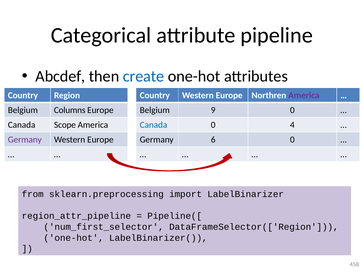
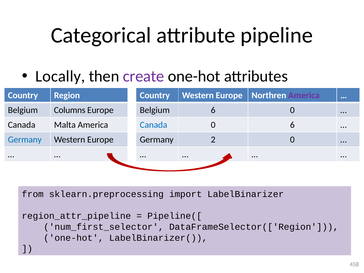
Abcdef: Abcdef -> Locally
create colour: blue -> purple
Belgium 9: 9 -> 6
Scope: Scope -> Malta
0 4: 4 -> 6
Germany at (25, 140) colour: purple -> blue
6: 6 -> 2
